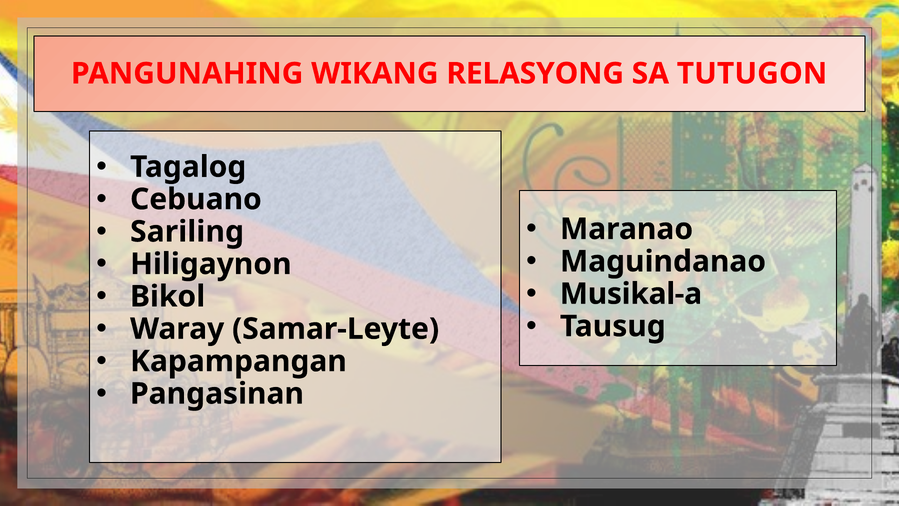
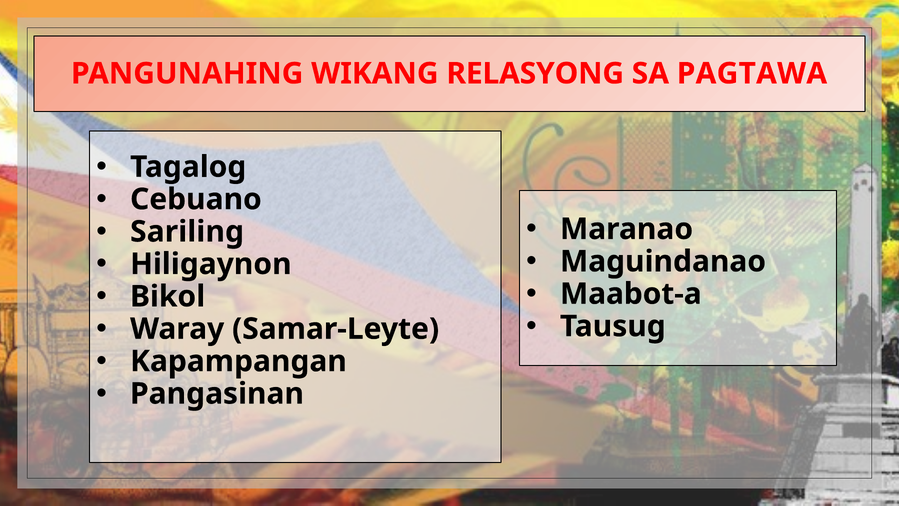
TUTUGON: TUTUGON -> PAGTAWA
Musikal-a: Musikal-a -> Maabot-a
